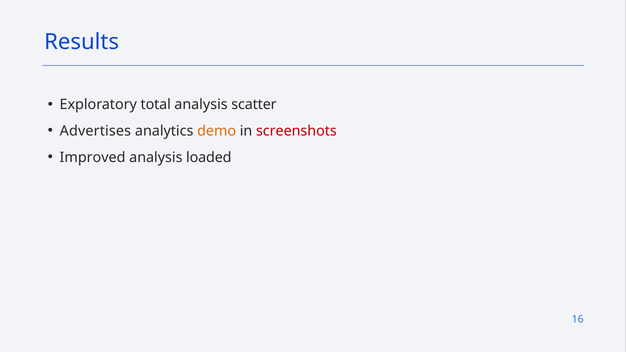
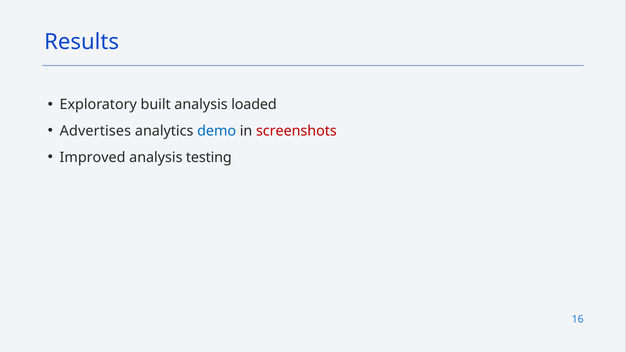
total: total -> built
scatter: scatter -> loaded
demo colour: orange -> blue
loaded: loaded -> testing
